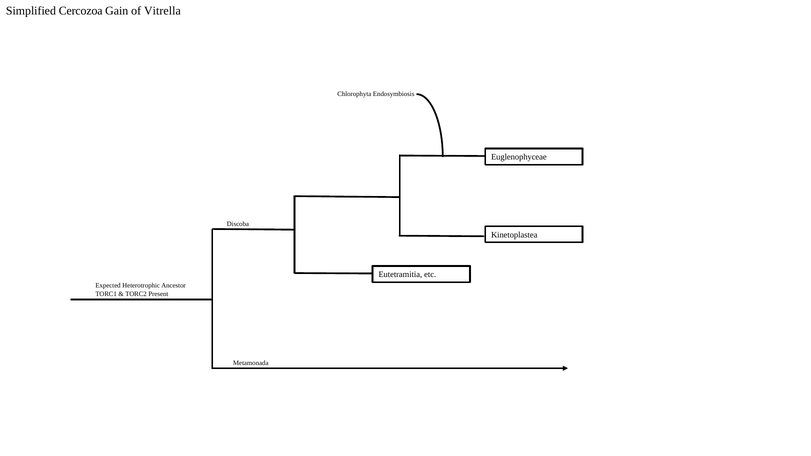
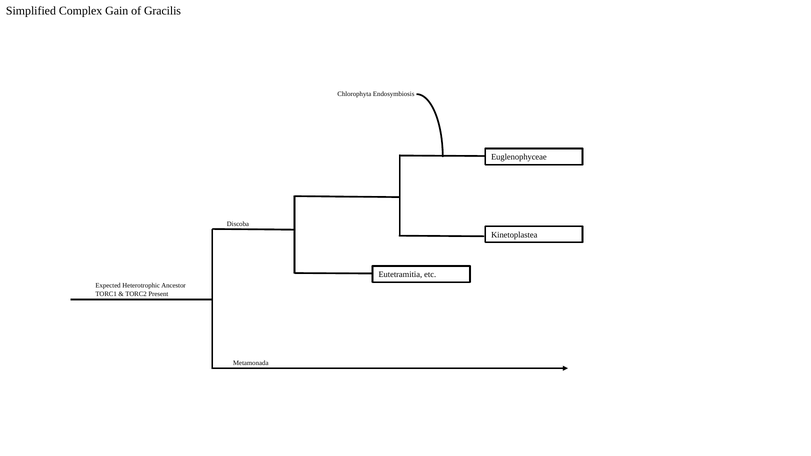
Cercozoa: Cercozoa -> Complex
Vitrella: Vitrella -> Gracilis
